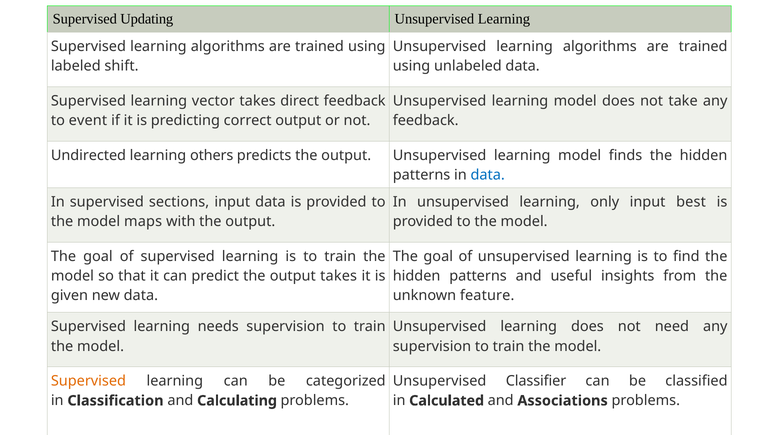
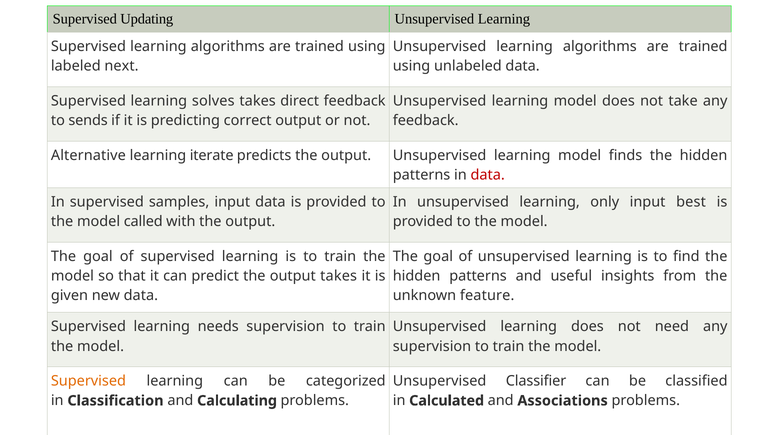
shift: shift -> next
vector: vector -> solves
event: event -> sends
Undirected: Undirected -> Alternative
others: others -> iterate
data at (488, 175) colour: blue -> red
sections: sections -> samples
maps: maps -> called
